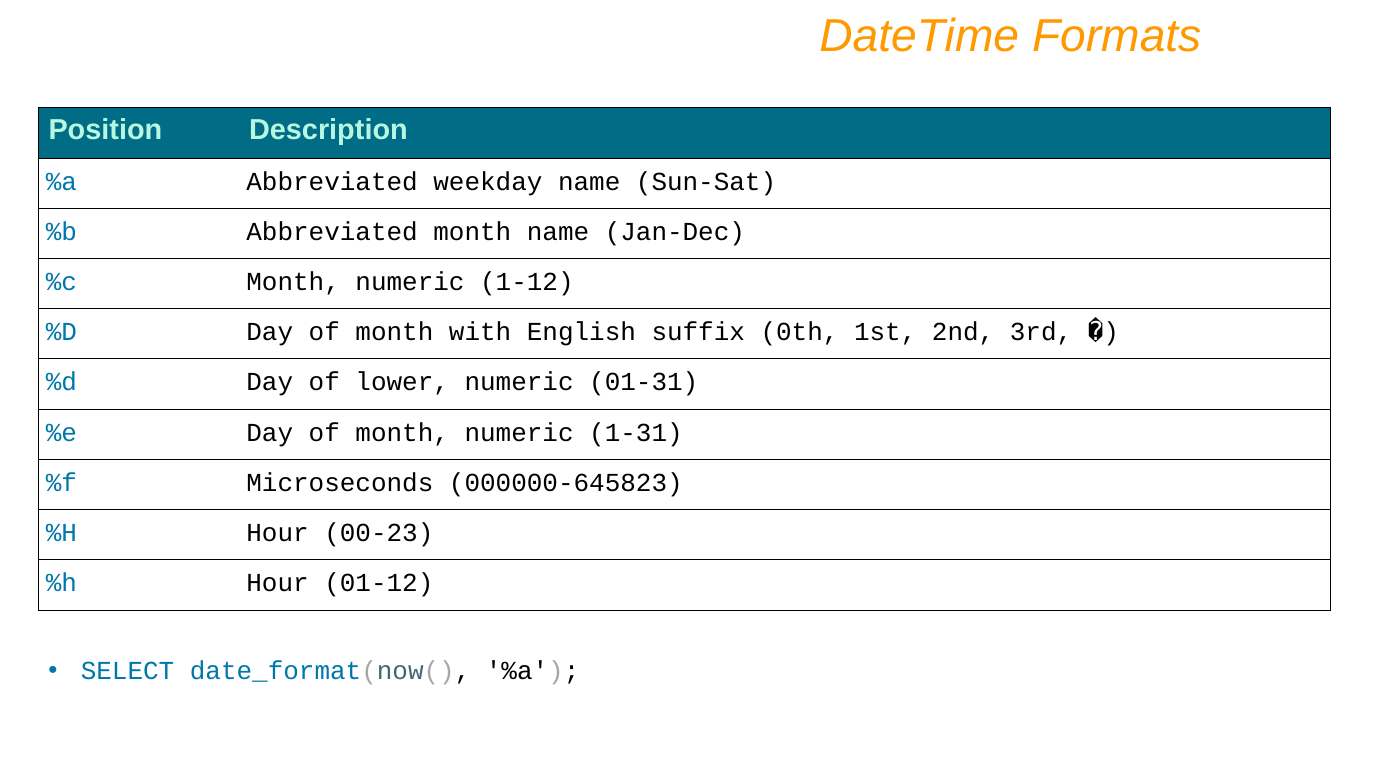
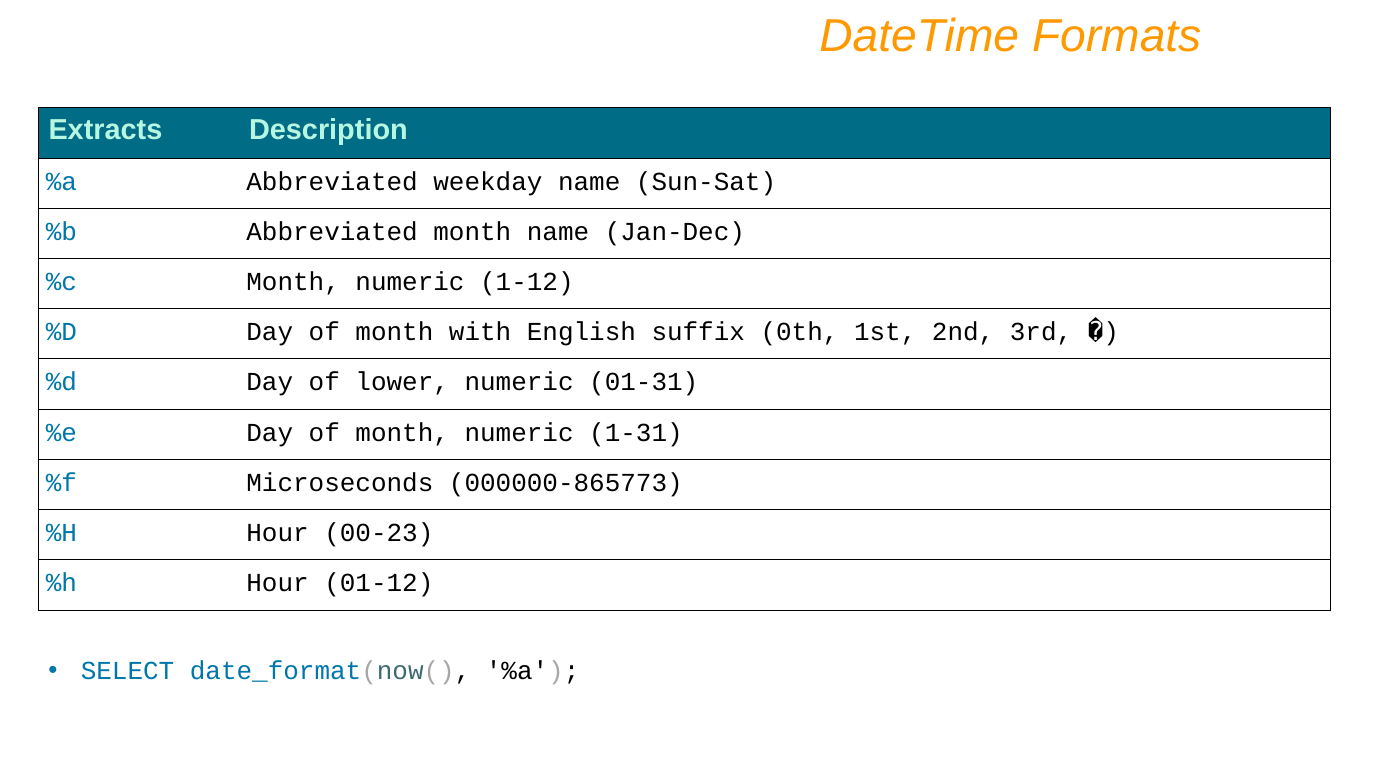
Position: Position -> Extracts
000000-645823: 000000-645823 -> 000000-865773
